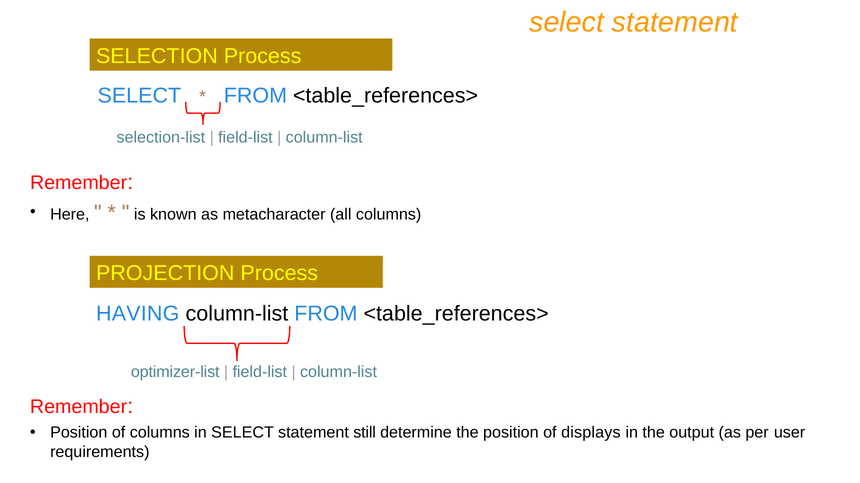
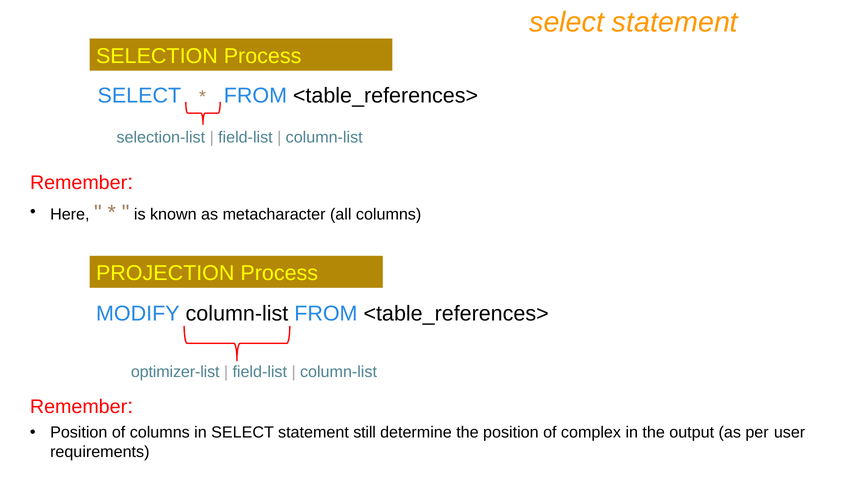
HAVING: HAVING -> MODIFY
displays: displays -> complex
